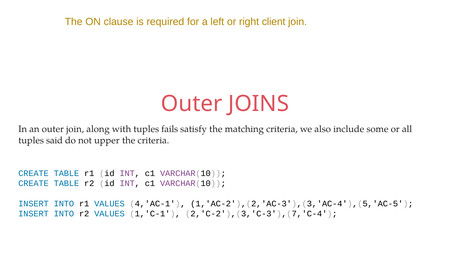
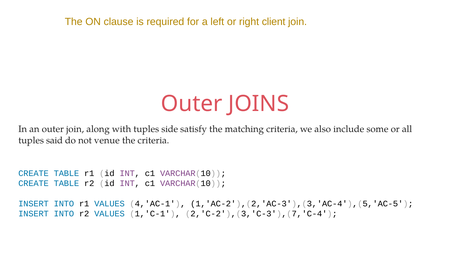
fails: fails -> side
upper: upper -> venue
